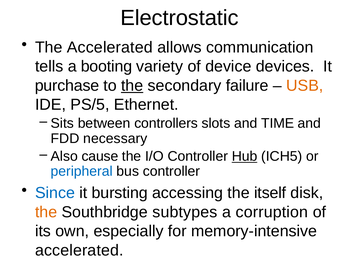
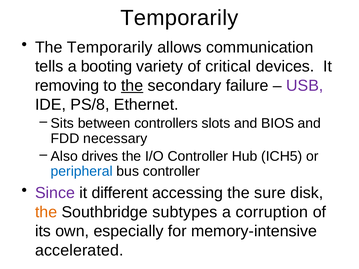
Electrostatic at (179, 18): Electrostatic -> Temporarily
The Accelerated: Accelerated -> Temporarily
device: device -> critical
purchase: purchase -> removing
USB colour: orange -> purple
PS/5: PS/5 -> PS/8
TIME: TIME -> BIOS
cause: cause -> drives
Hub underline: present -> none
Since colour: blue -> purple
bursting: bursting -> different
itself: itself -> sure
